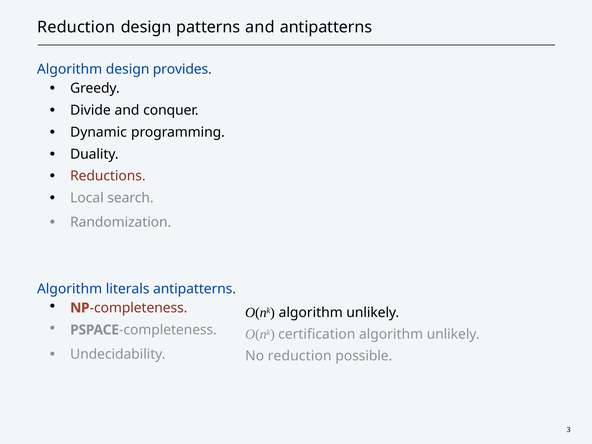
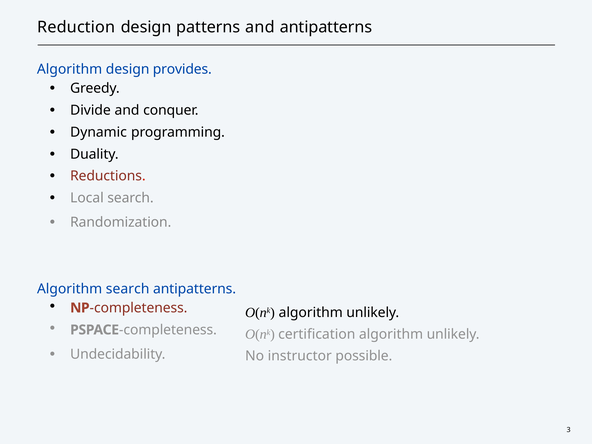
Algorithm literals: literals -> search
No reduction: reduction -> instructor
